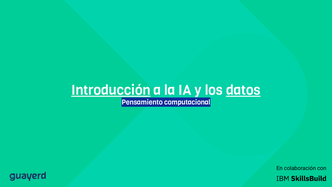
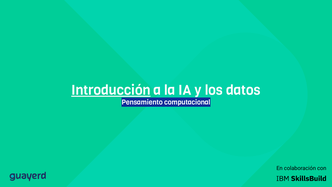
datos underline: present -> none
